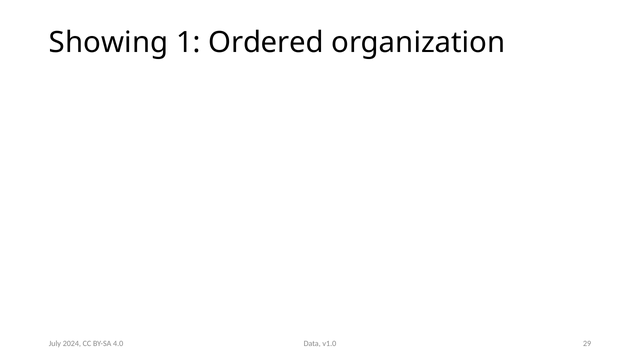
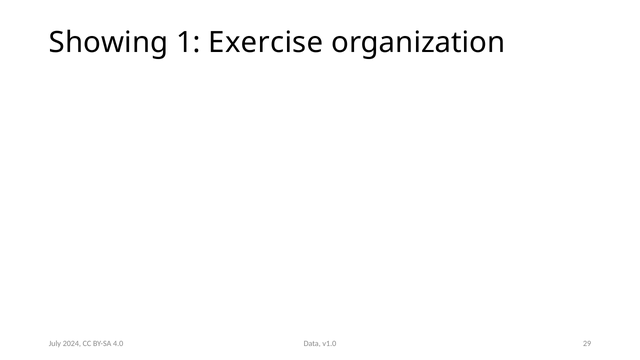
Ordered: Ordered -> Exercise
